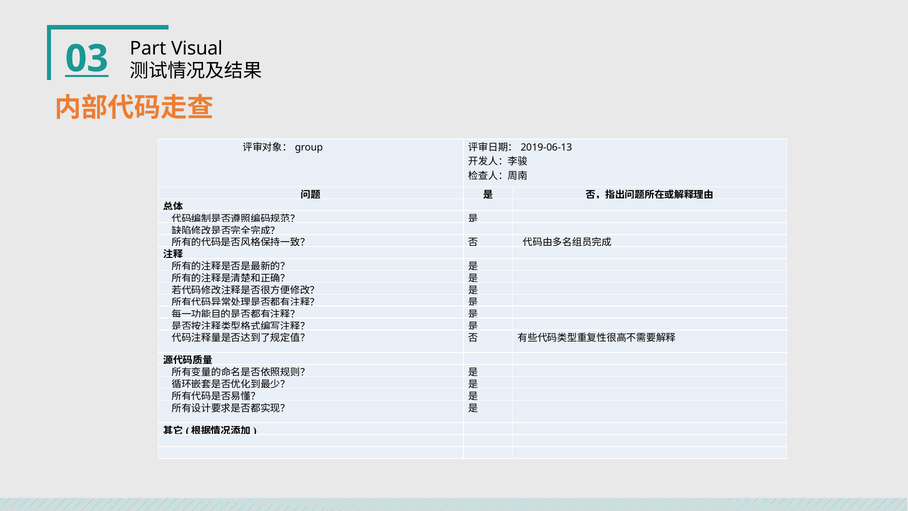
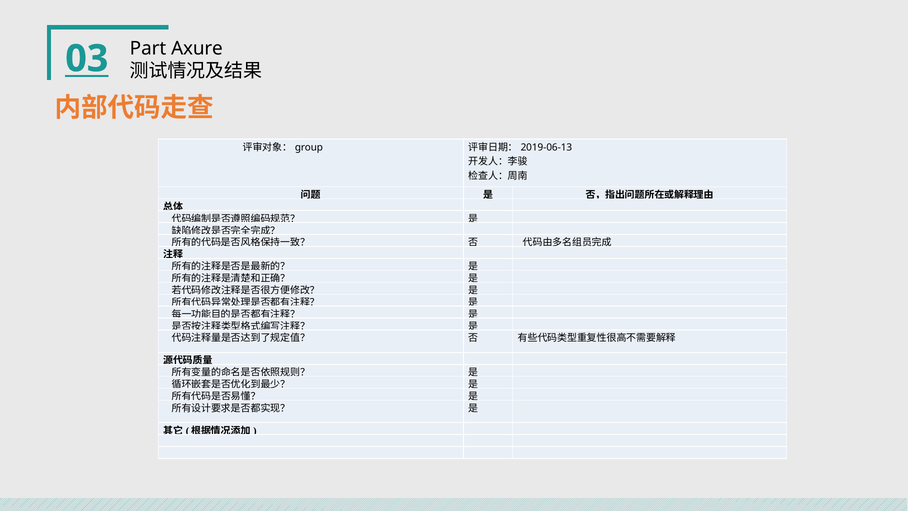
Visual: Visual -> Axure
